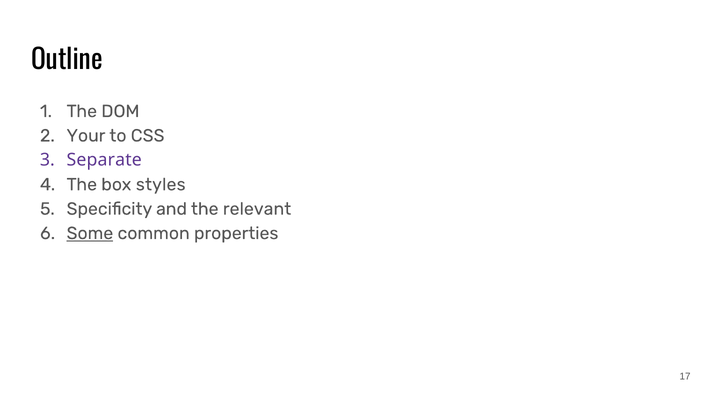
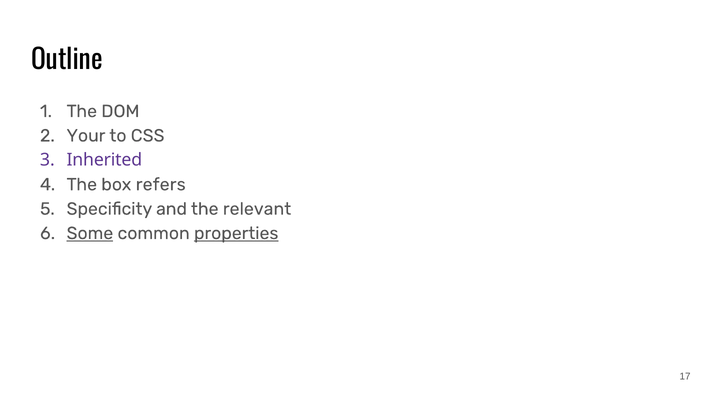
Separate: Separate -> Inherited
styles: styles -> refers
properties underline: none -> present
